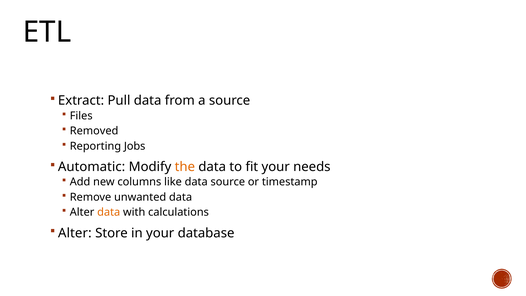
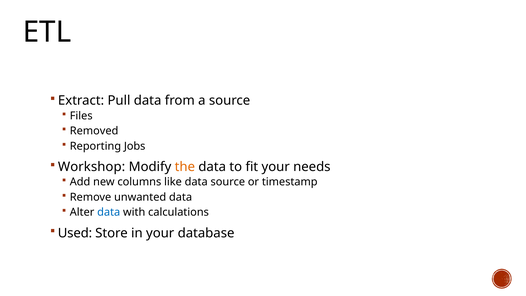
Automatic: Automatic -> Workshop
data at (109, 212) colour: orange -> blue
Alter at (75, 233): Alter -> Used
